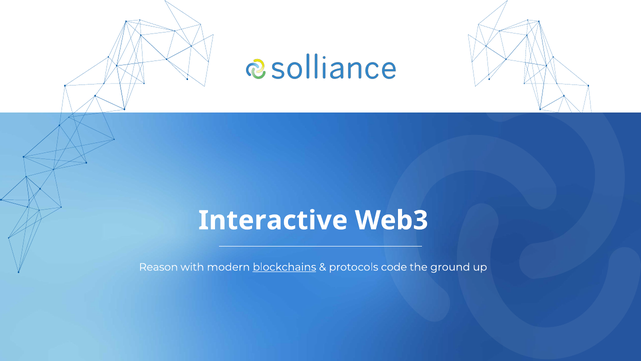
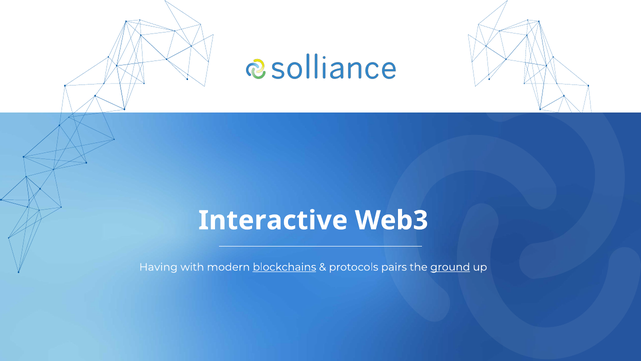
Reason: Reason -> Having
code: code -> pairs
ground underline: none -> present
